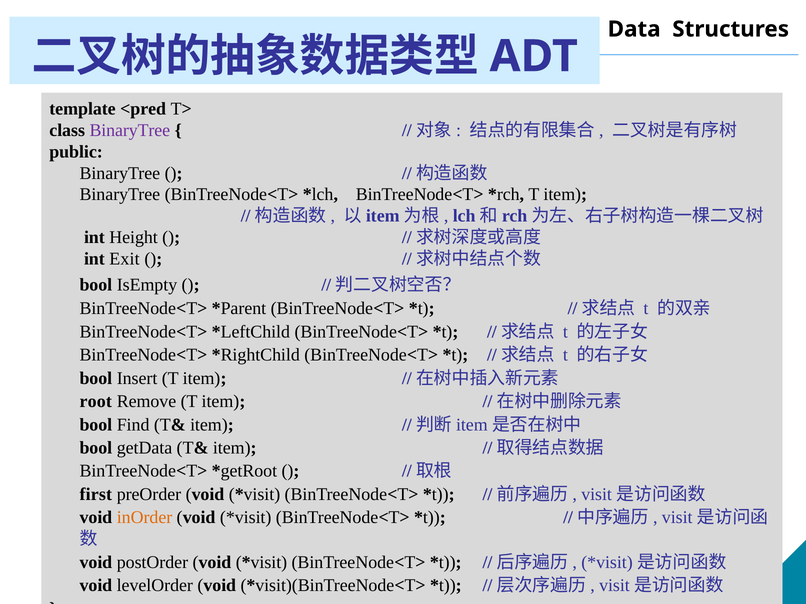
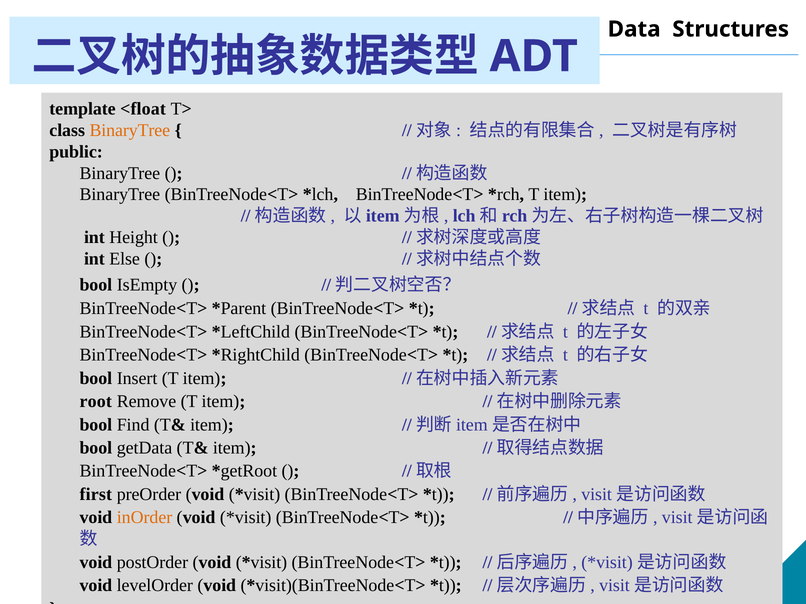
<pred: <pred -> <float
BinaryTree at (130, 130) colour: purple -> orange
Exit: Exit -> Else
